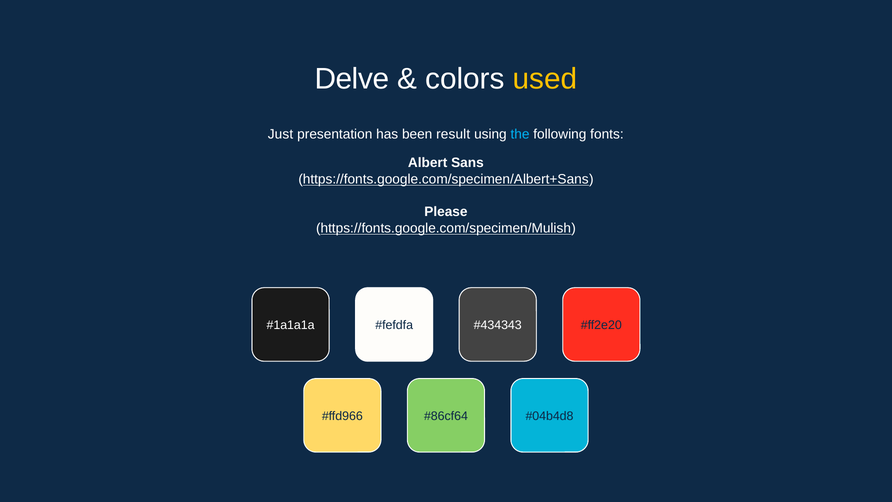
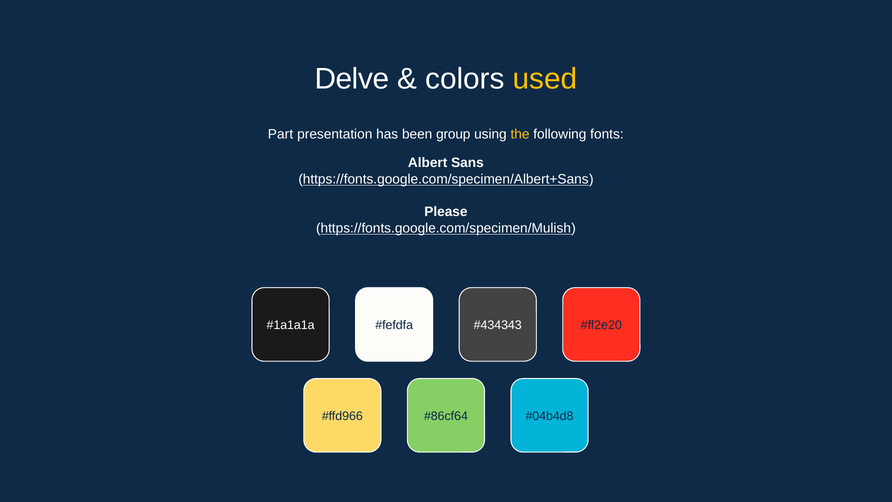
Just: Just -> Part
result: result -> group
the colour: light blue -> yellow
